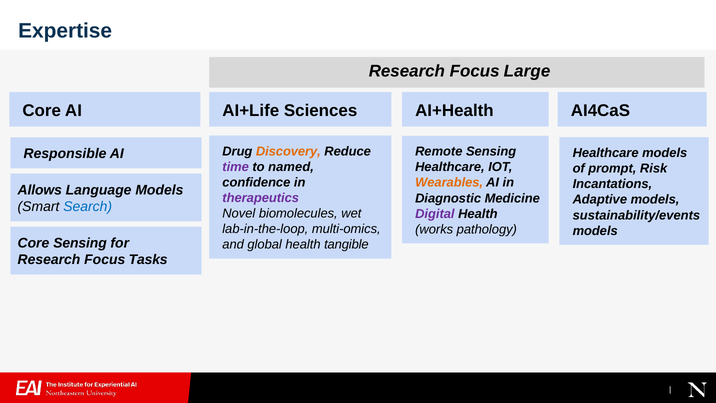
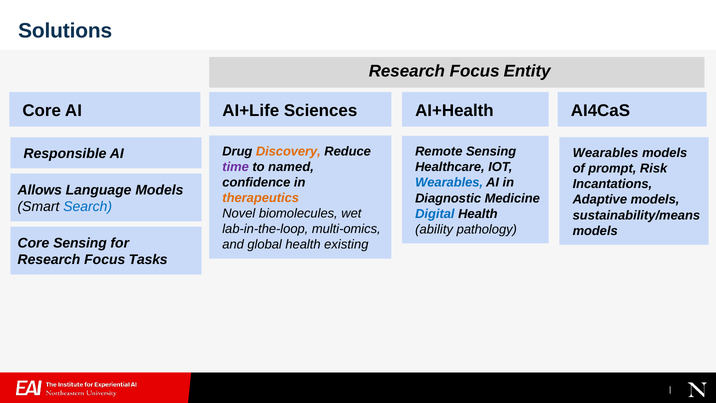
Expertise: Expertise -> Solutions
Large: Large -> Entity
Healthcare at (606, 153): Healthcare -> Wearables
Wearables at (449, 183) colour: orange -> blue
therapeutics colour: purple -> orange
Digital colour: purple -> blue
sustainability/events: sustainability/events -> sustainability/means
works: works -> ability
tangible: tangible -> existing
